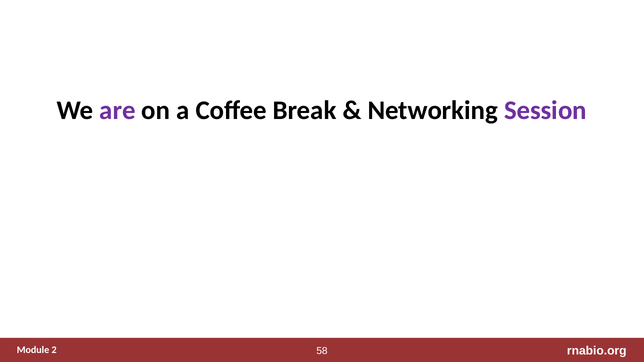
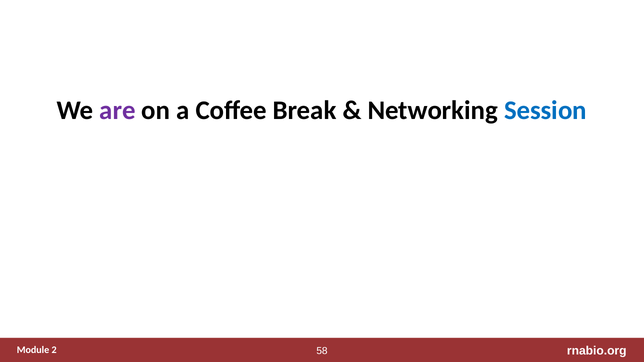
Session colour: purple -> blue
